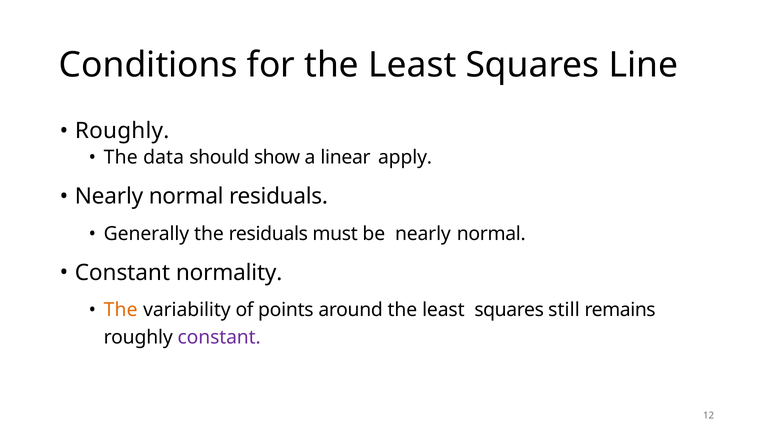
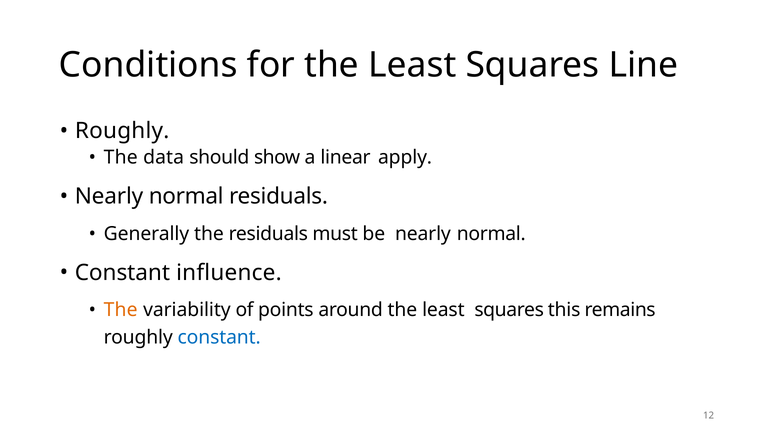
normality: normality -> influence
still: still -> this
constant at (219, 337) colour: purple -> blue
